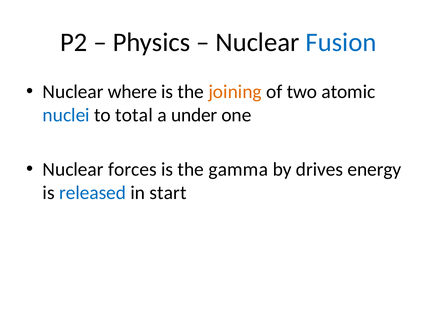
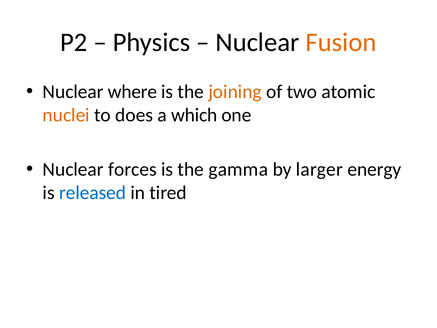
Fusion colour: blue -> orange
nuclei colour: blue -> orange
total: total -> does
under: under -> which
drives: drives -> larger
start: start -> tired
